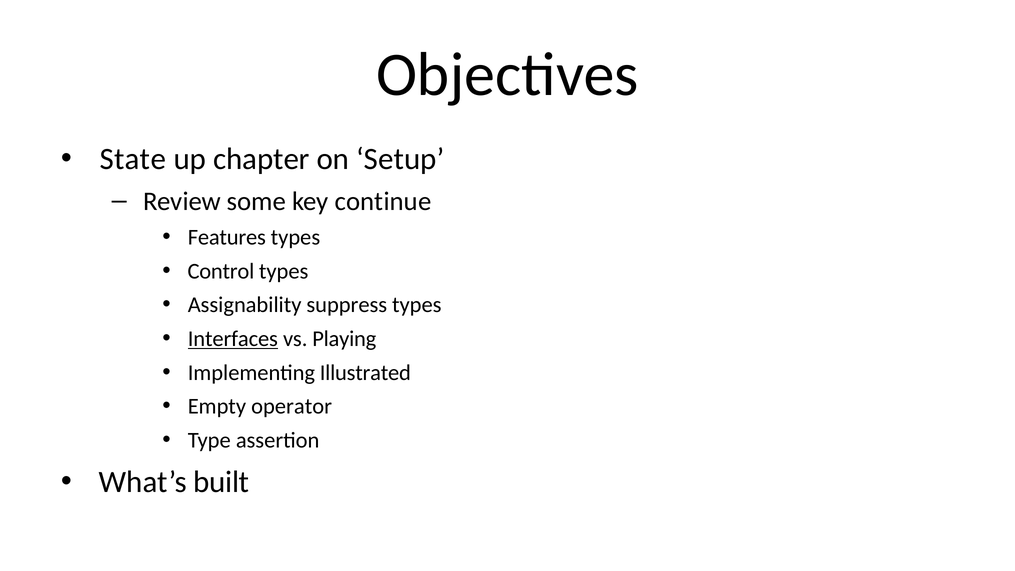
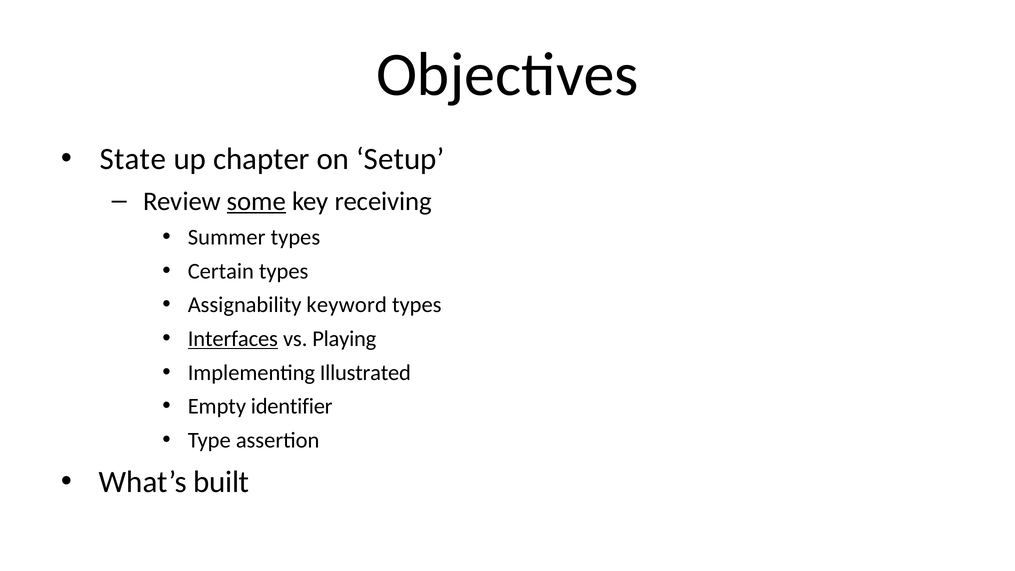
some underline: none -> present
continue: continue -> receiving
Features: Features -> Summer
Control: Control -> Certain
suppress: suppress -> keyword
operator: operator -> identifier
